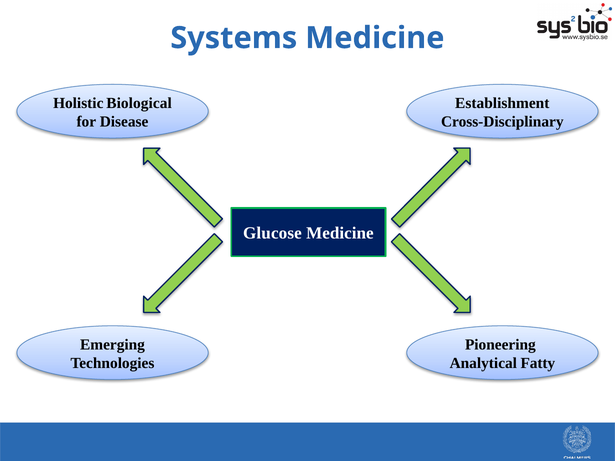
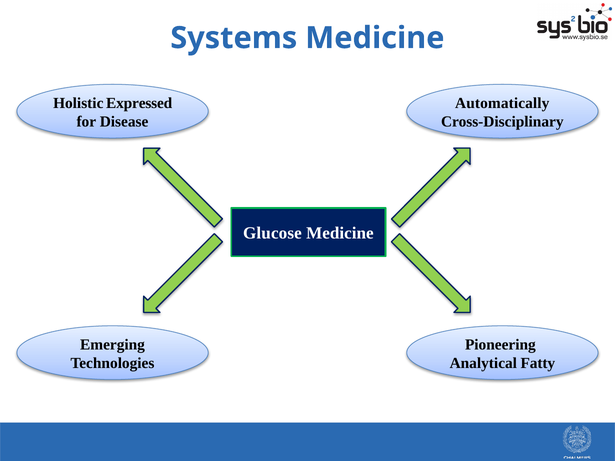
Biological: Biological -> Expressed
Establishment: Establishment -> Automatically
